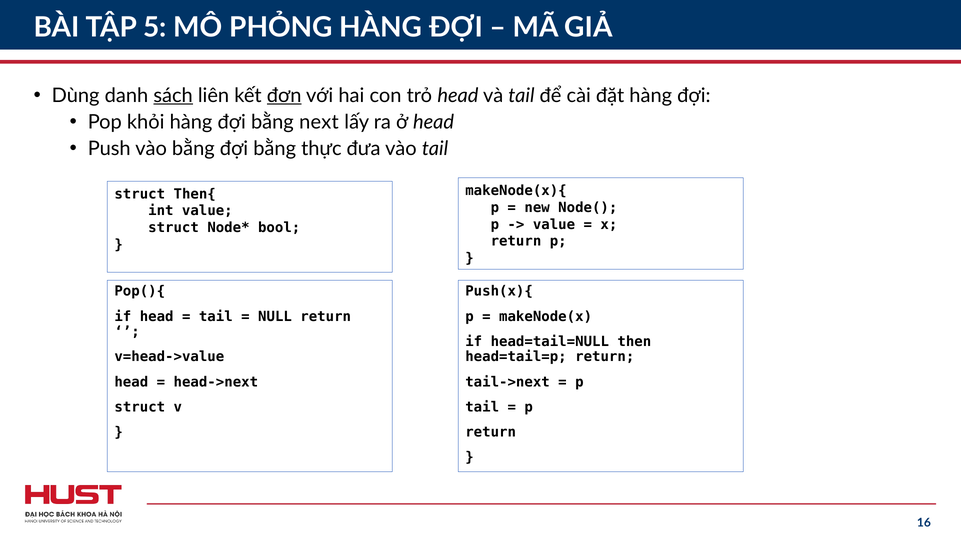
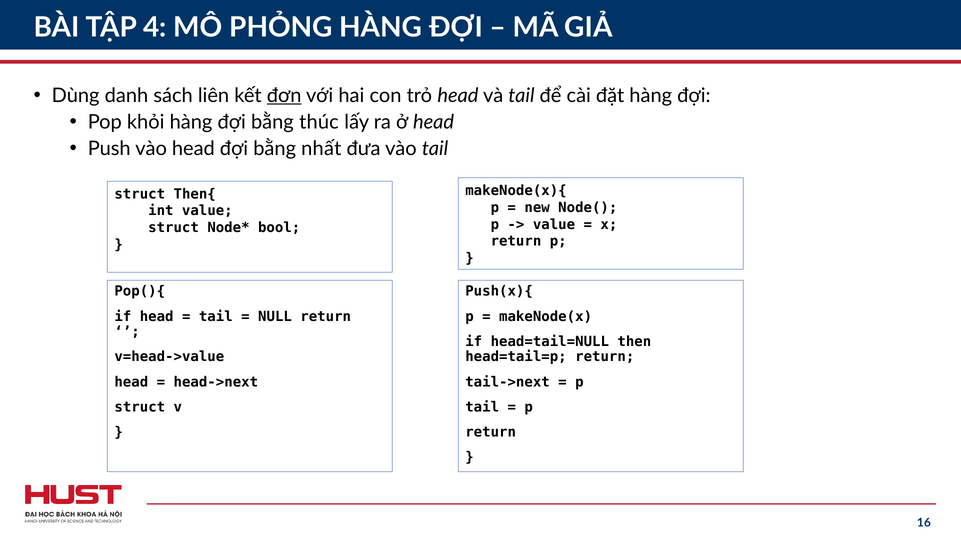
5: 5 -> 4
sách underline: present -> none
next: next -> thúc
vào bằng: bằng -> head
thực: thực -> nhất
